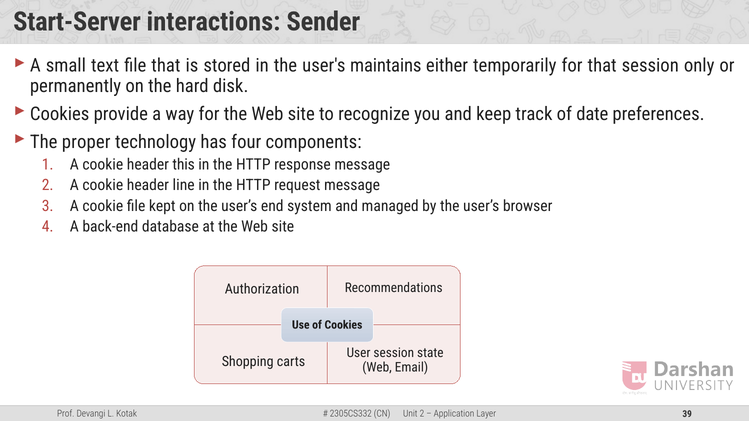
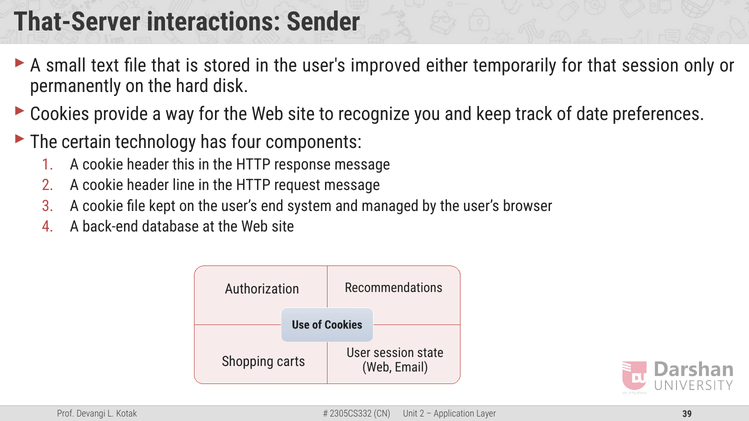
Start-Server: Start-Server -> That-Server
maintains: maintains -> improved
proper: proper -> certain
